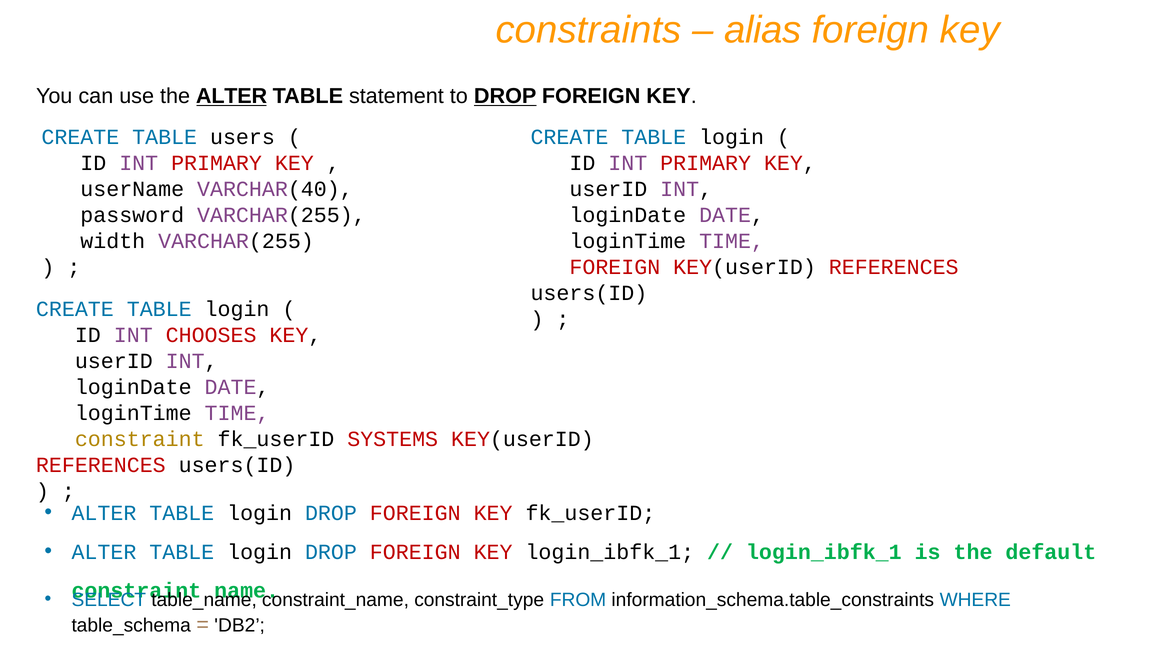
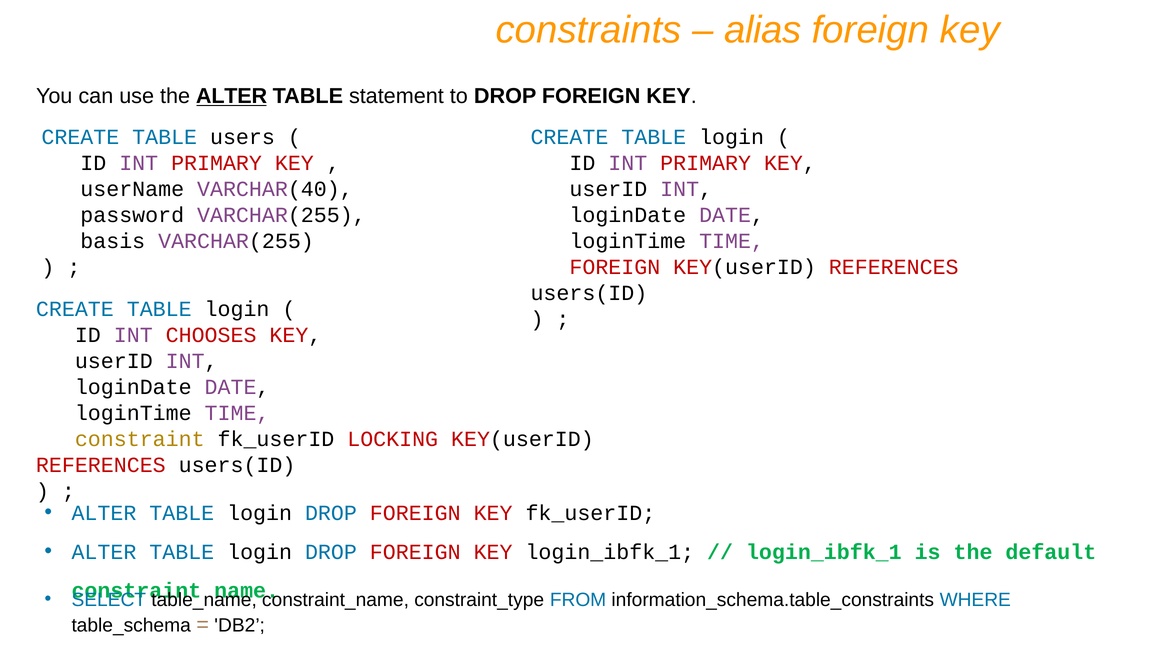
DROP at (505, 96) underline: present -> none
width: width -> basis
SYSTEMS: SYSTEMS -> LOCKING
